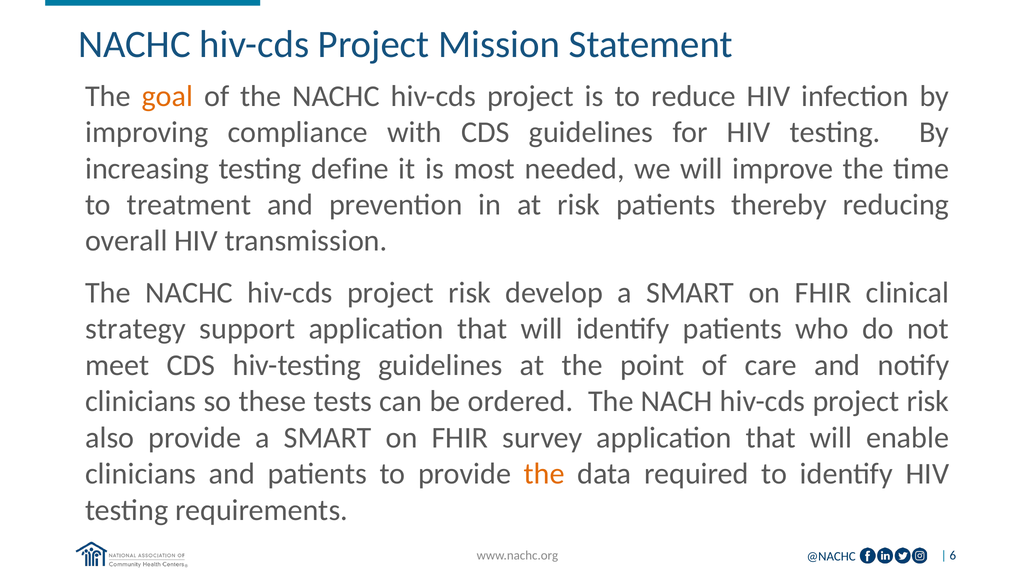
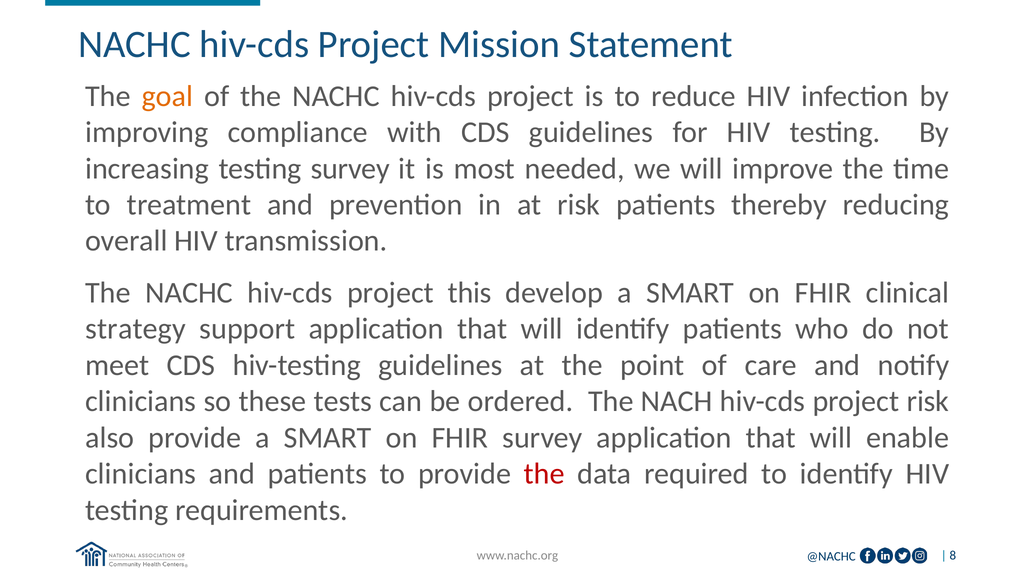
testing define: define -> survey
NACHC hiv-cds project risk: risk -> this
the at (544, 474) colour: orange -> red
6: 6 -> 8
